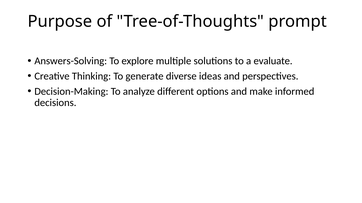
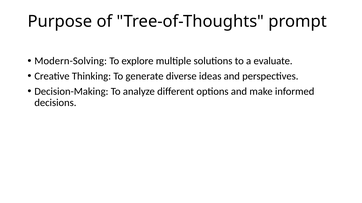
Answers-Solving: Answers-Solving -> Modern-Solving
